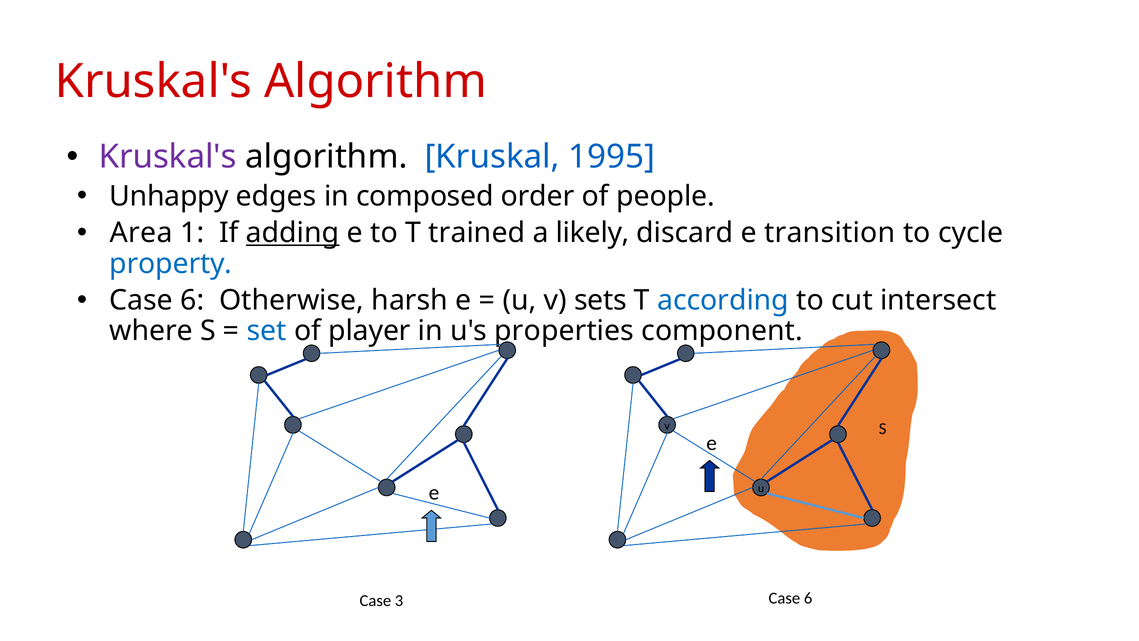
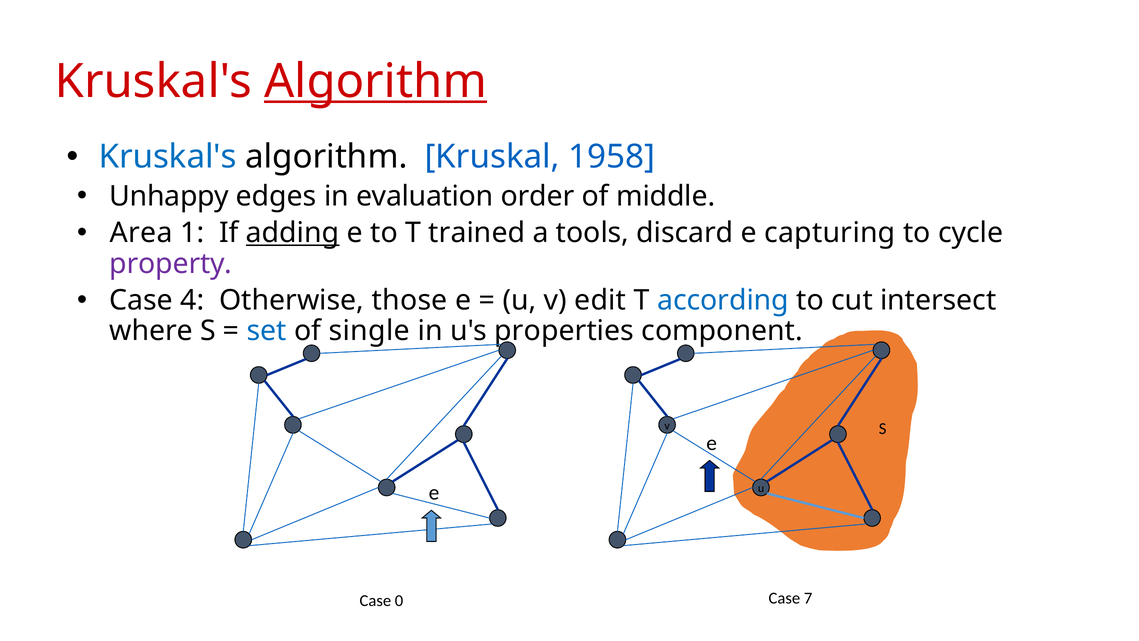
Algorithm at (376, 81) underline: none -> present
Kruskal's at (168, 157) colour: purple -> blue
1995: 1995 -> 1958
composed: composed -> evaluation
people: people -> middle
likely: likely -> tools
transition: transition -> capturing
property colour: blue -> purple
6 at (192, 300): 6 -> 4
harsh: harsh -> those
sets: sets -> edit
player: player -> single
6 at (808, 598): 6 -> 7
3: 3 -> 0
